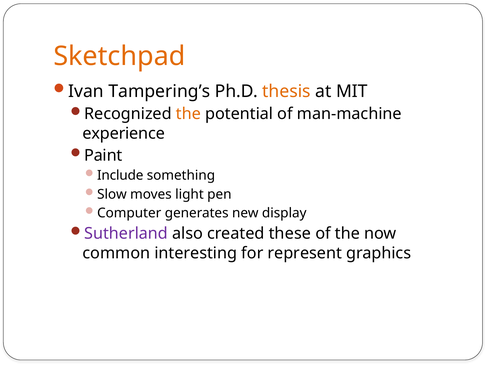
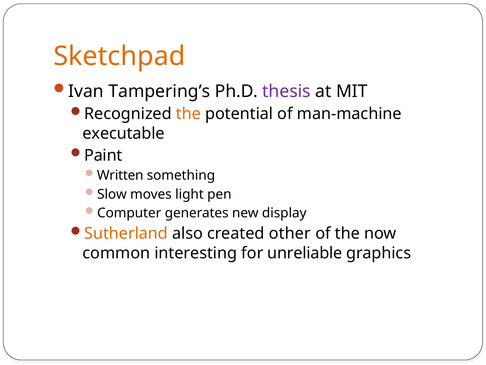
thesis colour: orange -> purple
experience: experience -> executable
Include: Include -> Written
Sutherland colour: purple -> orange
these: these -> other
represent: represent -> unreliable
